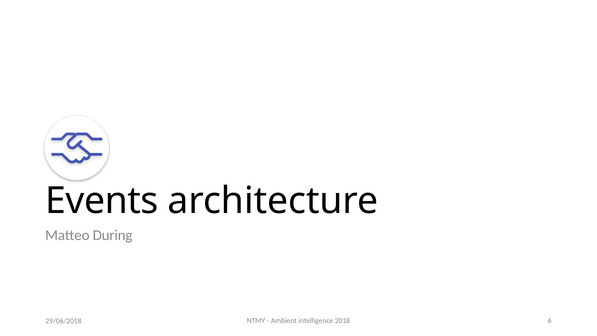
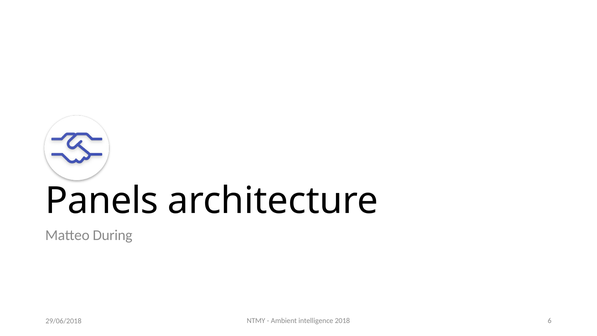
Events: Events -> Panels
